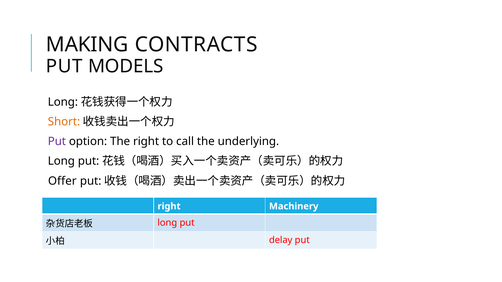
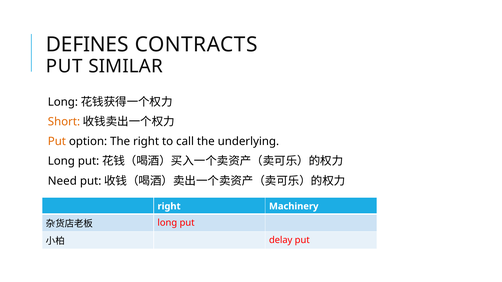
MAKING: MAKING -> DEFINES
MODELS: MODELS -> SIMILAR
Put at (57, 142) colour: purple -> orange
Offer: Offer -> Need
